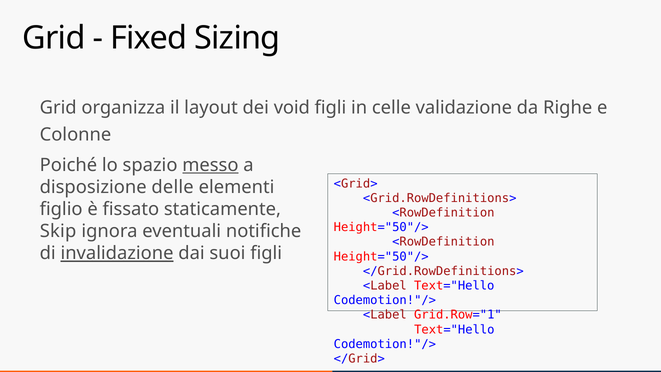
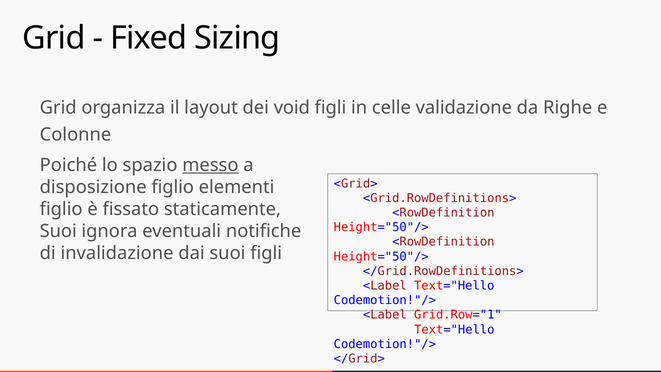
disposizione delle: delle -> figlio
Skip at (58, 231): Skip -> Suoi
invalidazione underline: present -> none
